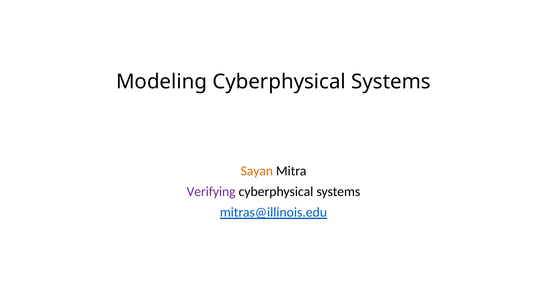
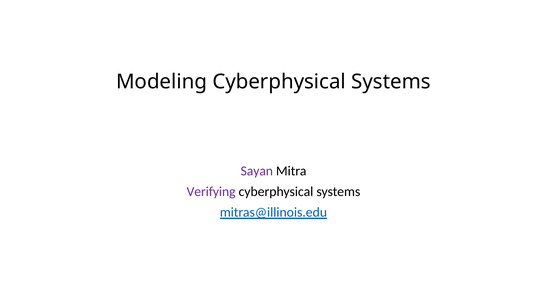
Sayan colour: orange -> purple
